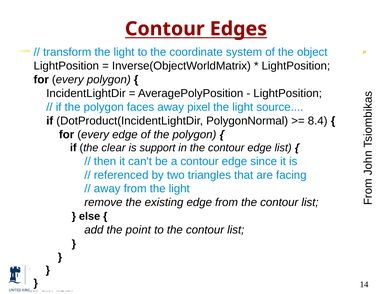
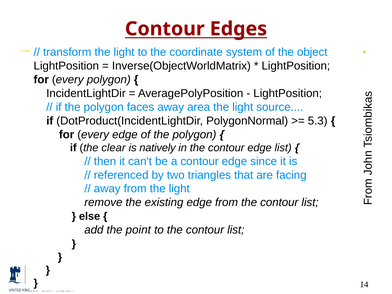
pixel: pixel -> area
8.4: 8.4 -> 5.3
support: support -> natively
